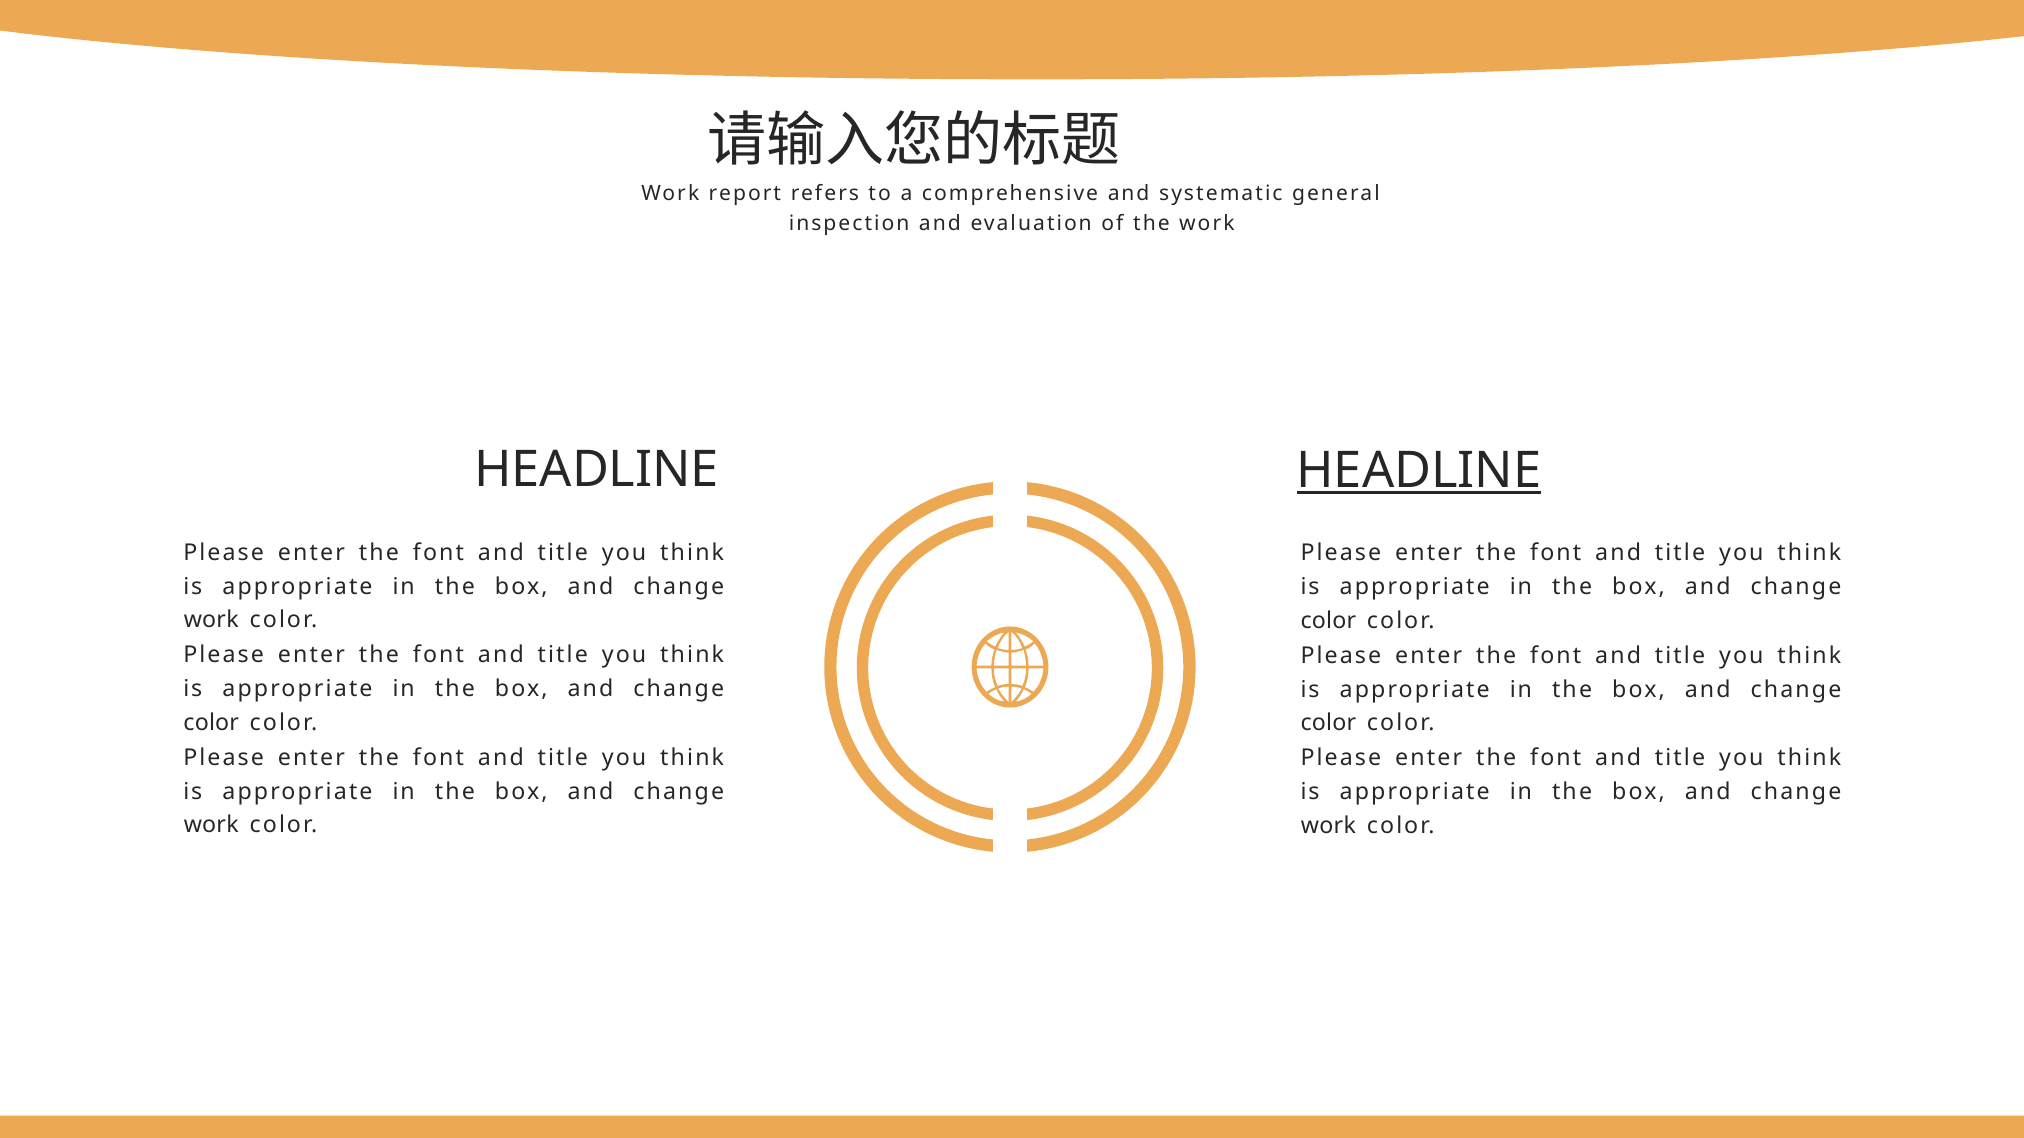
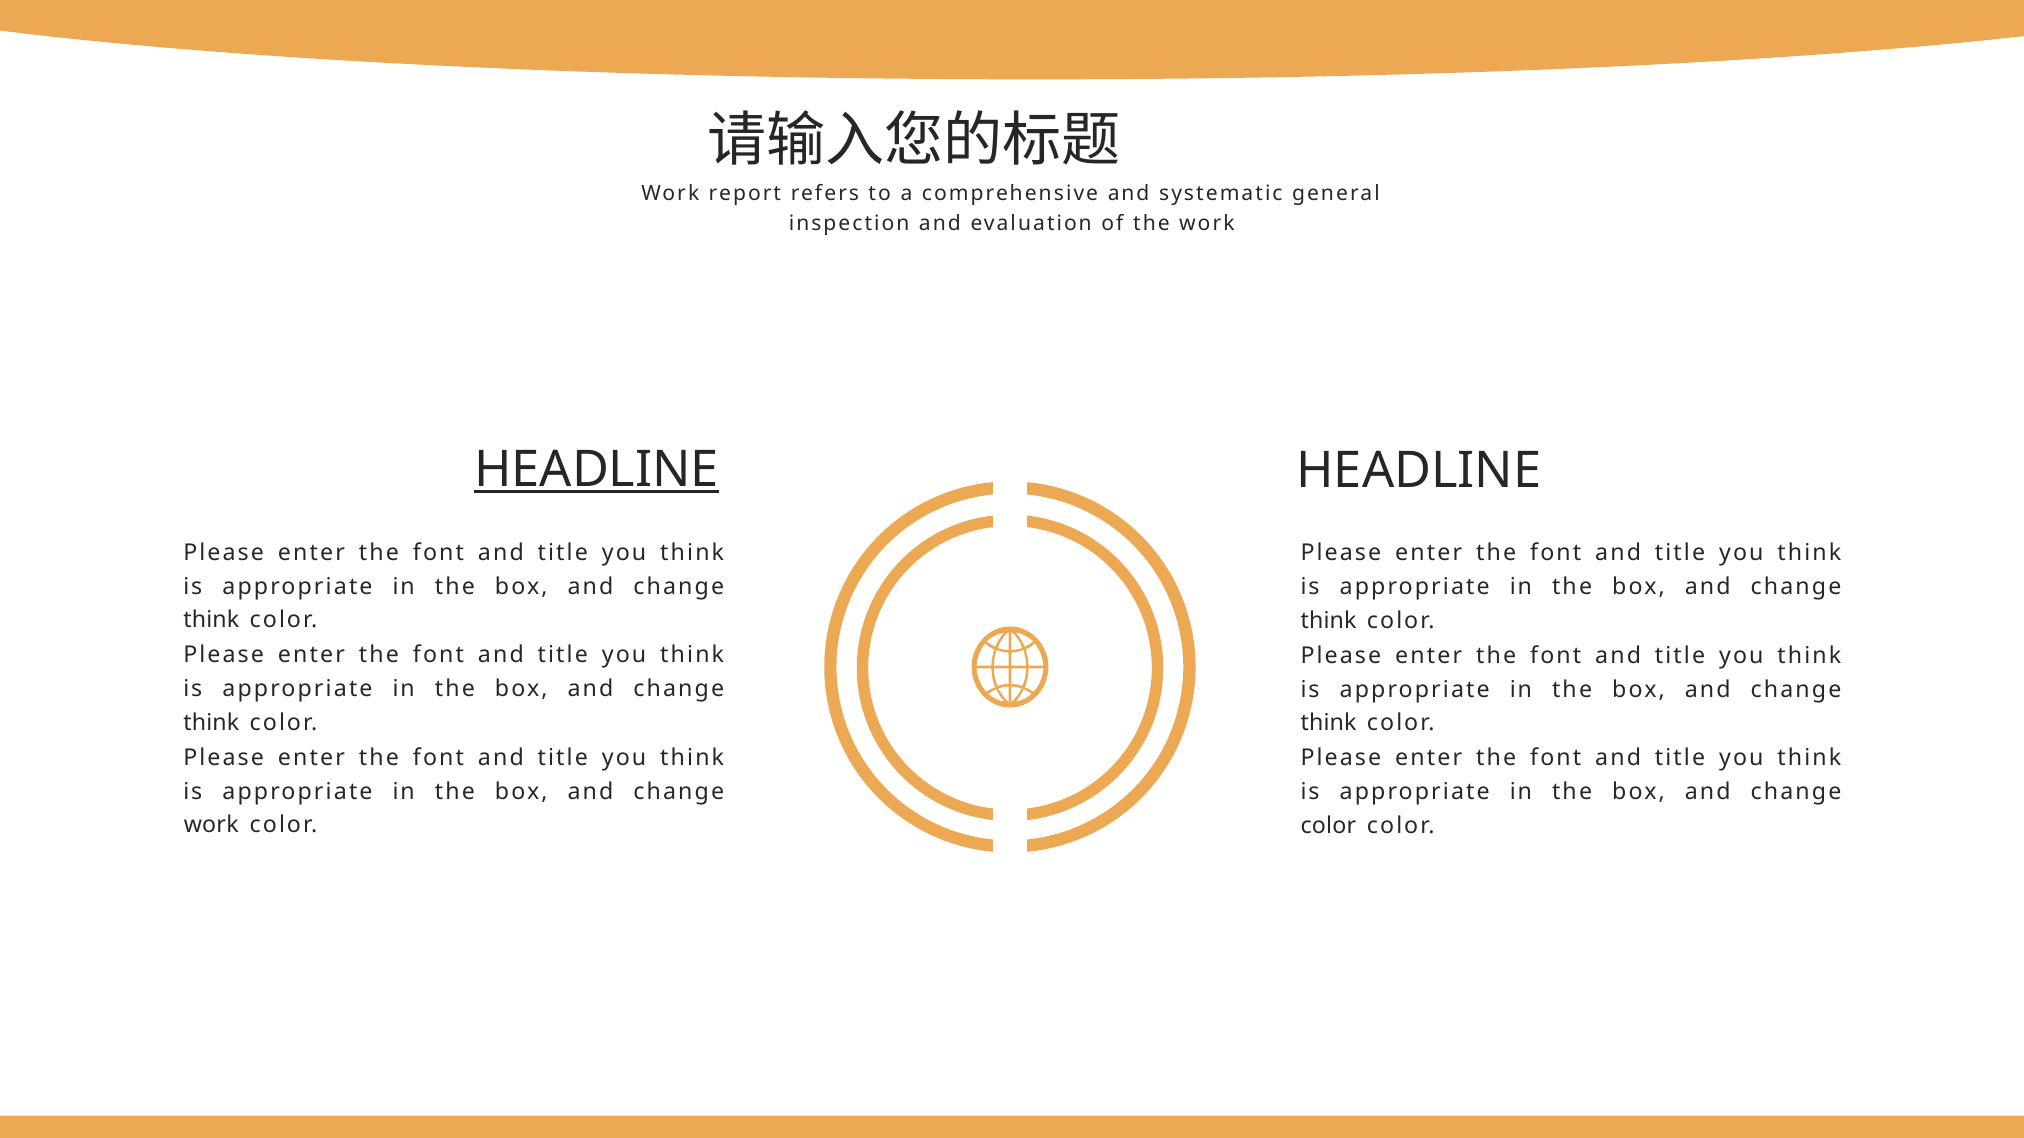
HEADLINE at (597, 470) underline: none -> present
HEADLINE at (1419, 471) underline: present -> none
work at (211, 621): work -> think
color at (1328, 621): color -> think
color at (211, 723): color -> think
color at (1328, 723): color -> think
work at (1328, 826): work -> color
